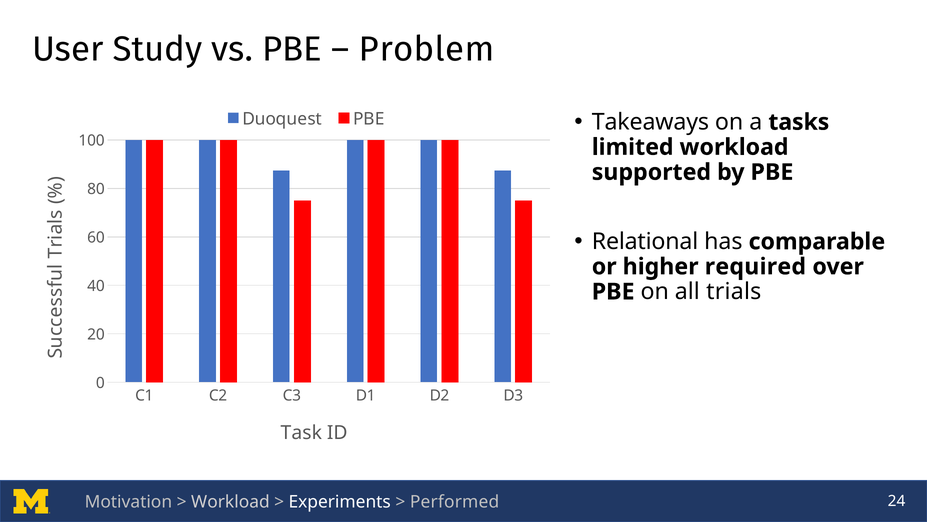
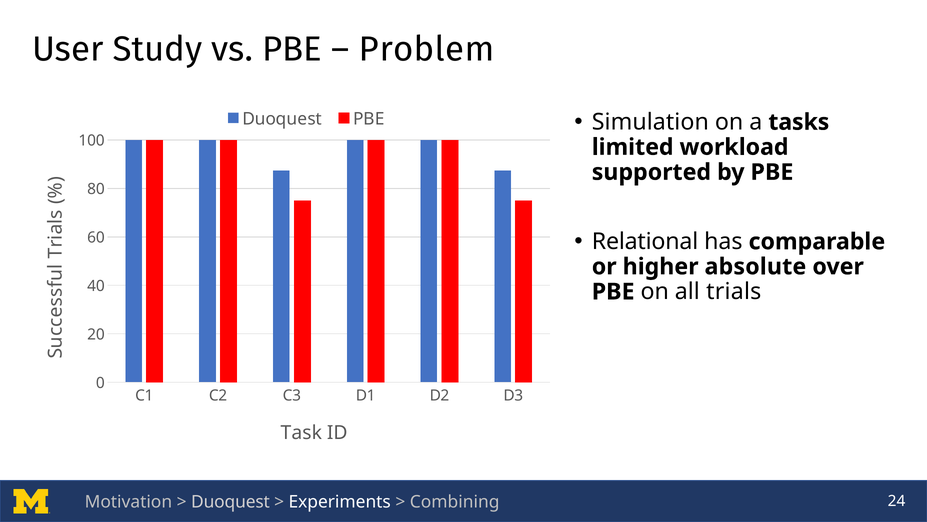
Takeaways: Takeaways -> Simulation
required: required -> absolute
Workload at (230, 502): Workload -> Duoquest
Performed: Performed -> Combining
